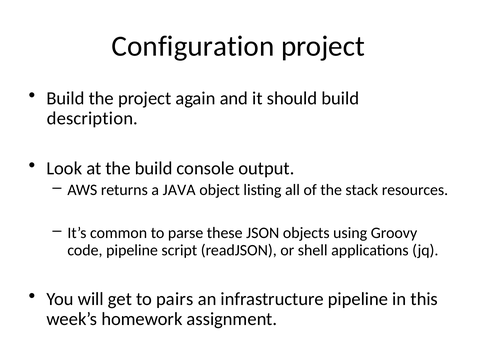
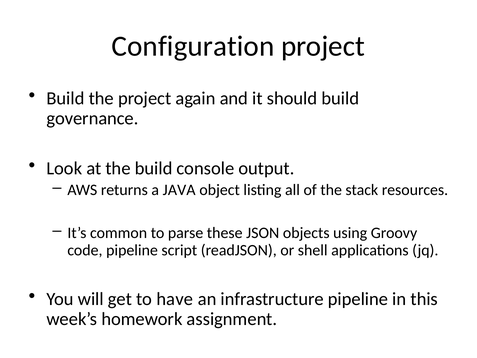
description: description -> governance
pairs: pairs -> have
